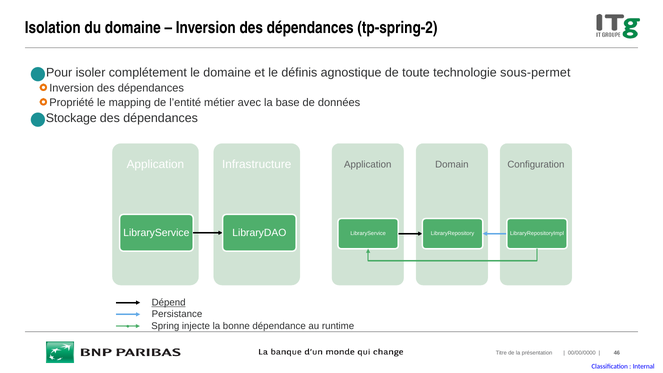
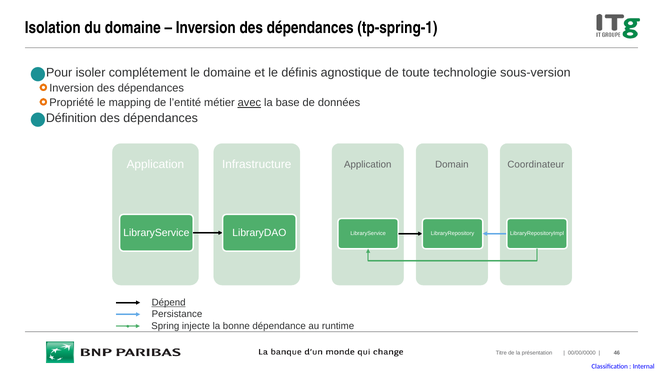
tp-spring-2: tp-spring-2 -> tp-spring-1
sous-permet: sous-permet -> sous-version
avec underline: none -> present
Stockage: Stockage -> Définition
Configuration: Configuration -> Coordinateur
